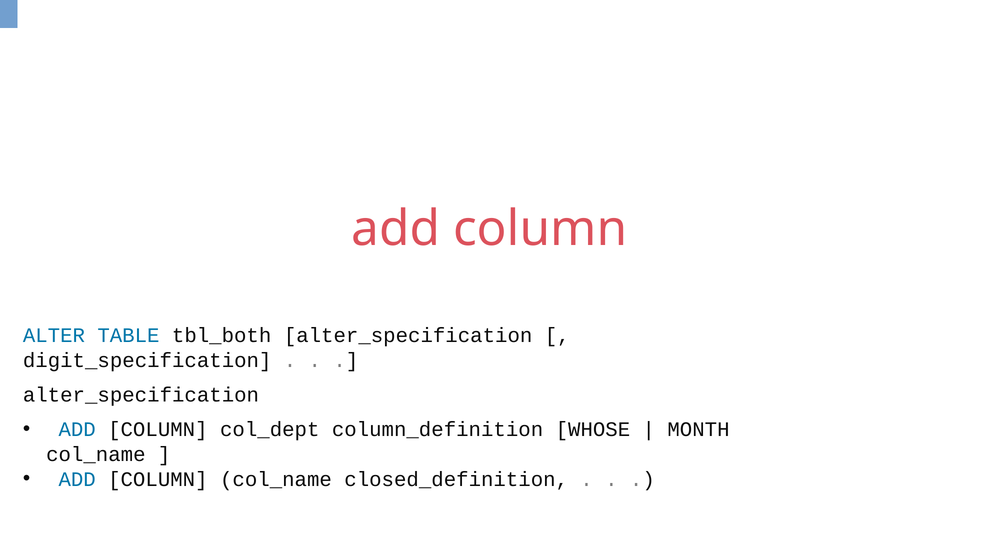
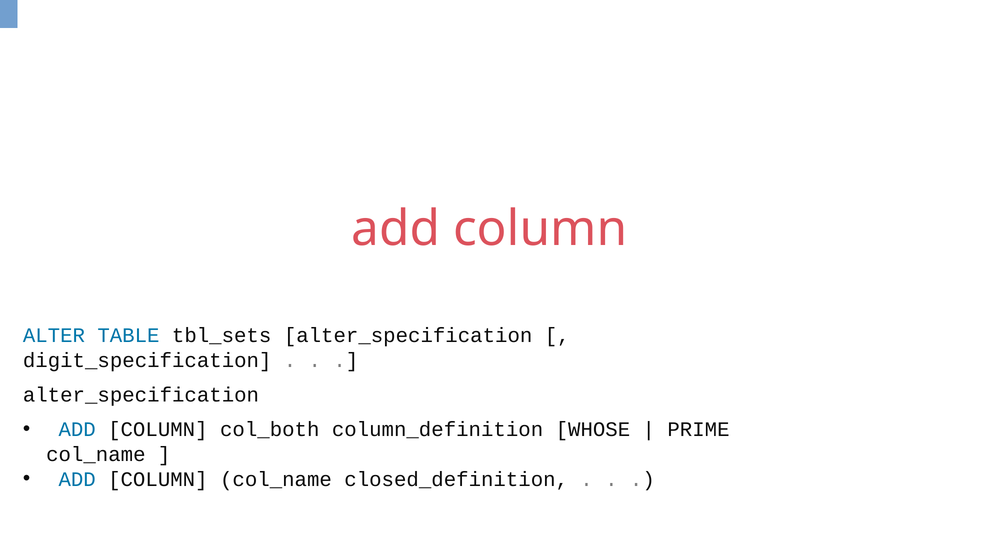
tbl_both: tbl_both -> tbl_sets
col_dept: col_dept -> col_both
MONTH: MONTH -> PRIME
